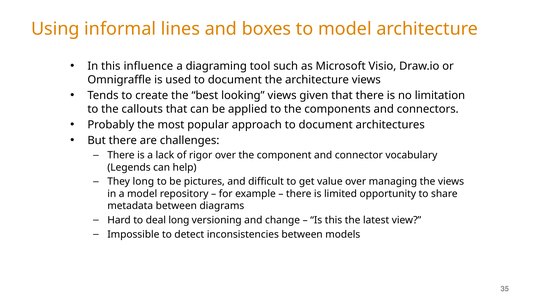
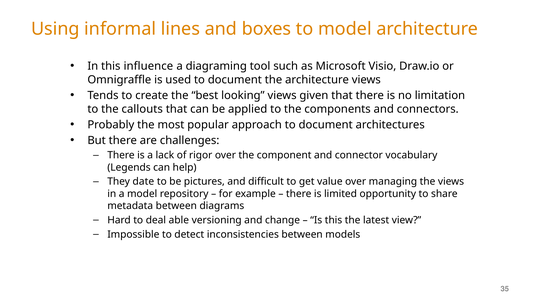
They long: long -> date
deal long: long -> able
